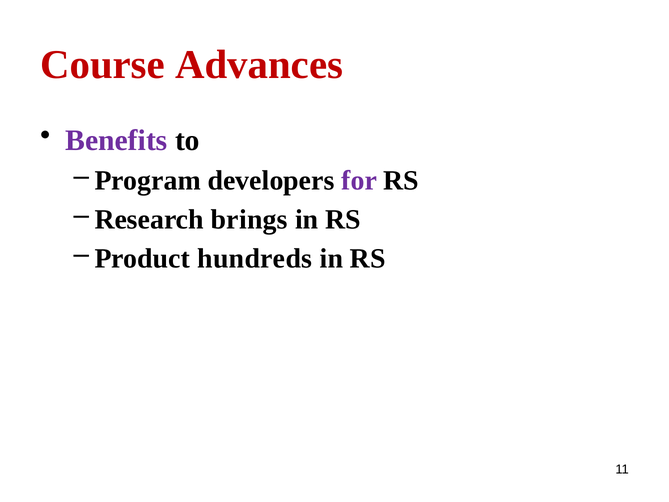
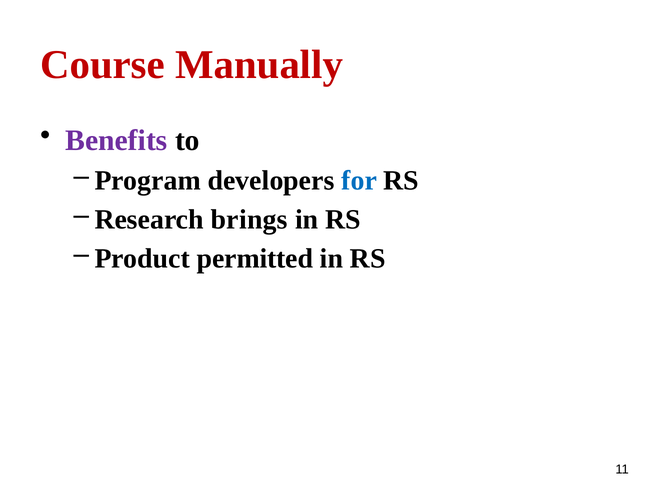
Advances: Advances -> Manually
for colour: purple -> blue
hundreds: hundreds -> permitted
